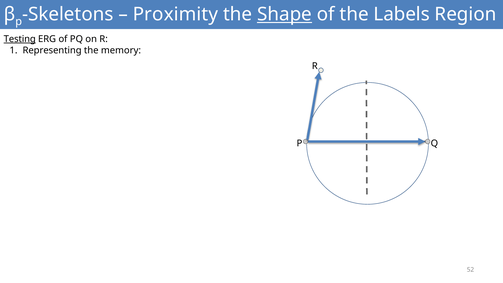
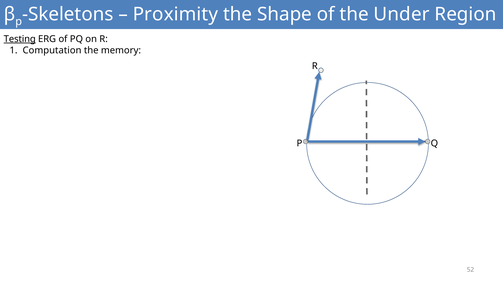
Shape underline: present -> none
Labels: Labels -> Under
Representing: Representing -> Computation
